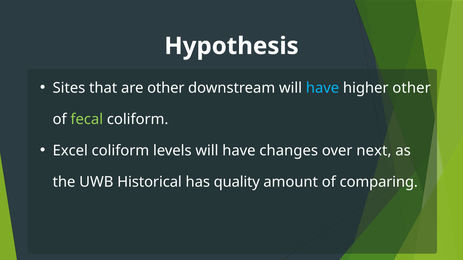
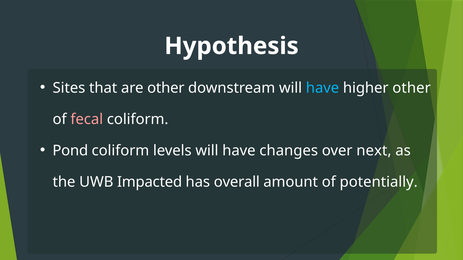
fecal colour: light green -> pink
Excel: Excel -> Pond
Historical: Historical -> Impacted
quality: quality -> overall
comparing: comparing -> potentially
